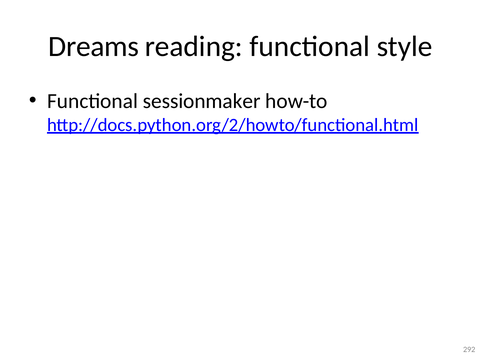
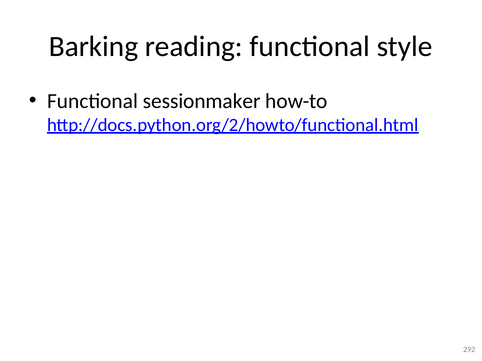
Dreams: Dreams -> Barking
